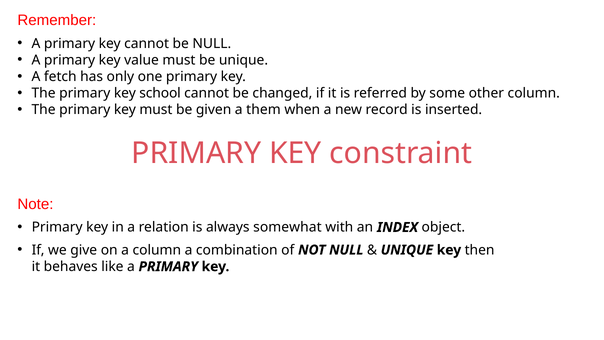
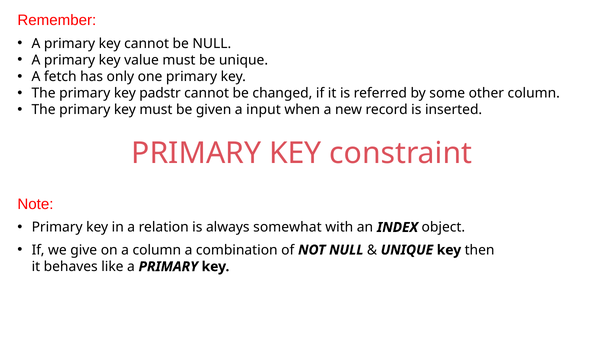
school: school -> padstr
them: them -> input
